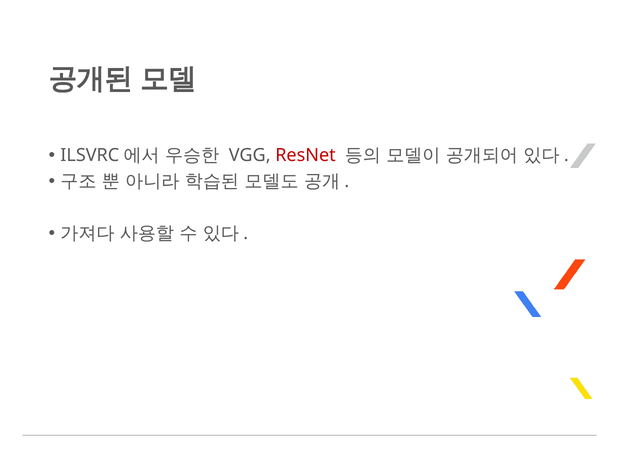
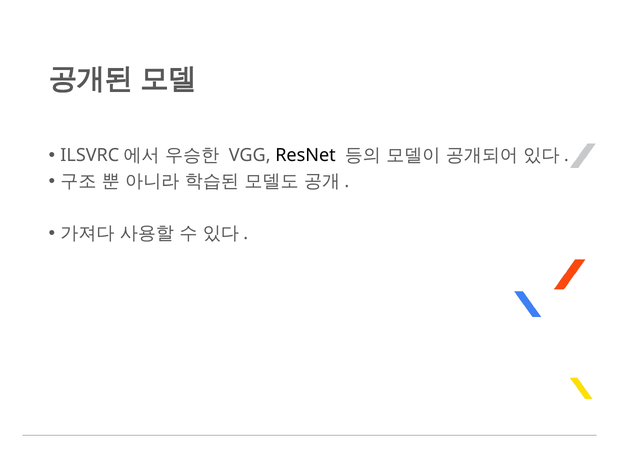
ResNet colour: red -> black
